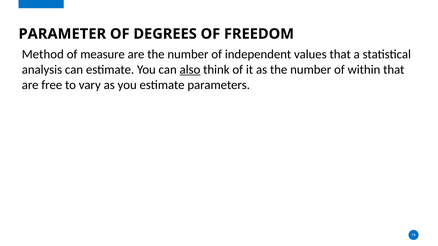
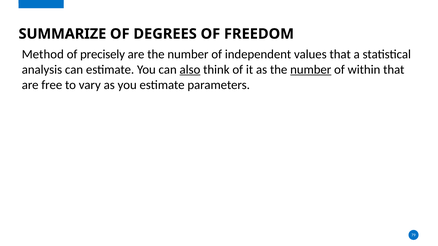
PARAMETER: PARAMETER -> SUMMARIZE
measure: measure -> precisely
number at (311, 70) underline: none -> present
